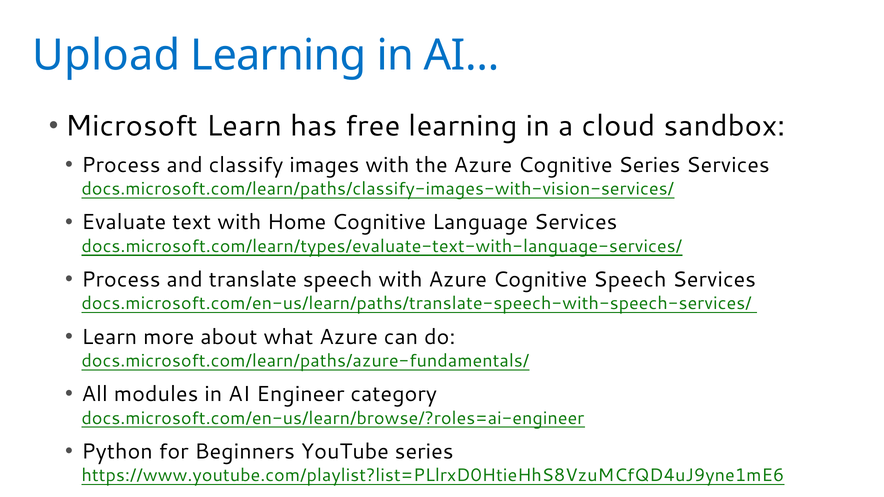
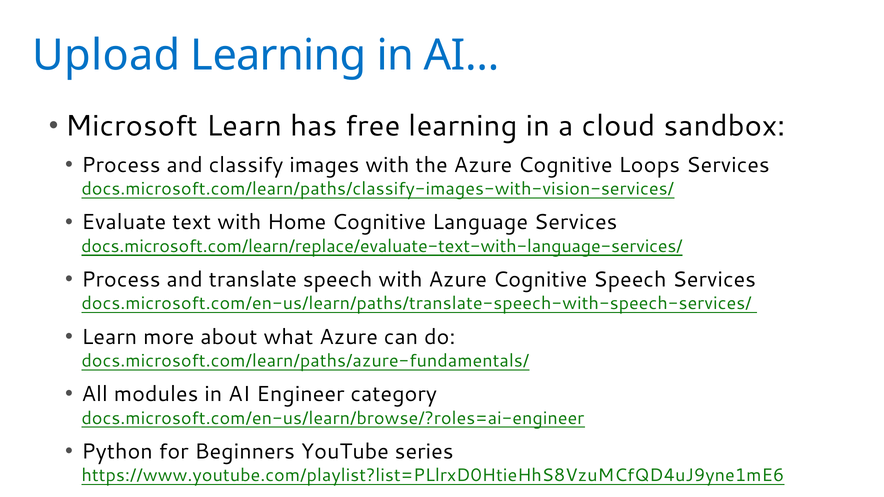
Cognitive Series: Series -> Loops
docs.microsoft.com/learn/types/evaluate-text-with-language-services/: docs.microsoft.com/learn/types/evaluate-text-with-language-services/ -> docs.microsoft.com/learn/replace/evaluate-text-with-language-services/
